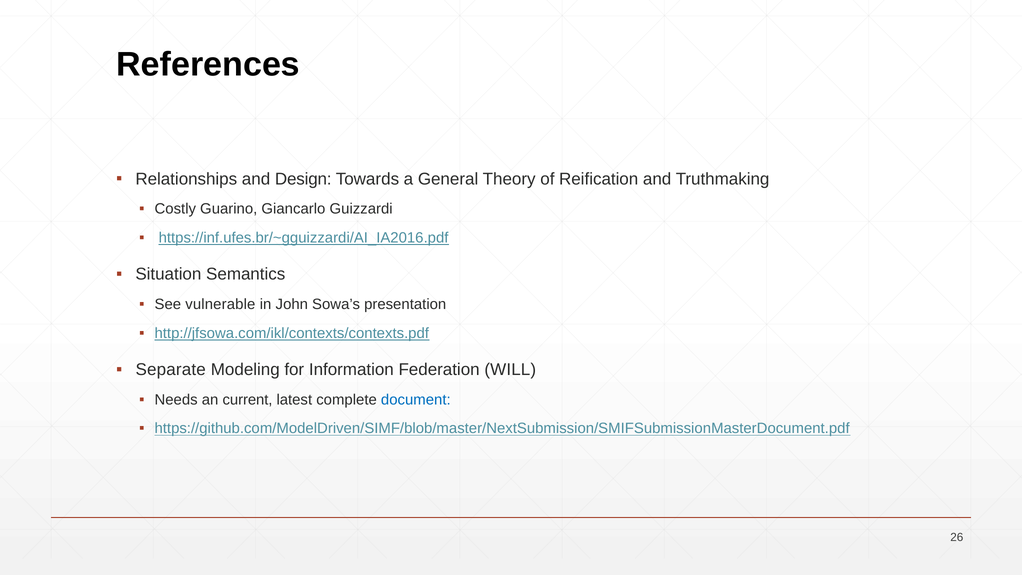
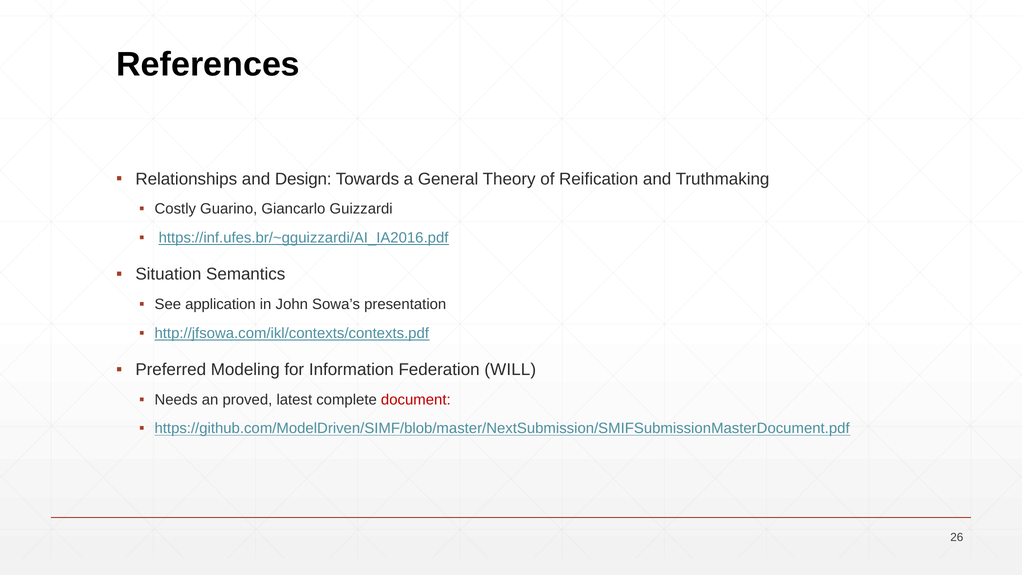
vulnerable: vulnerable -> application
Separate: Separate -> Preferred
current: current -> proved
document colour: blue -> red
